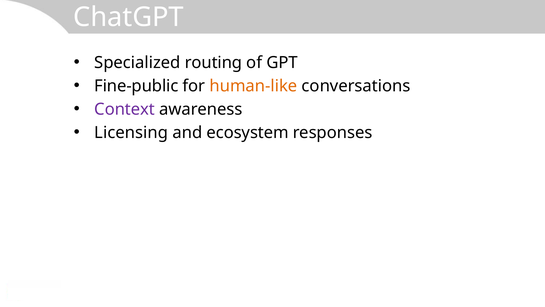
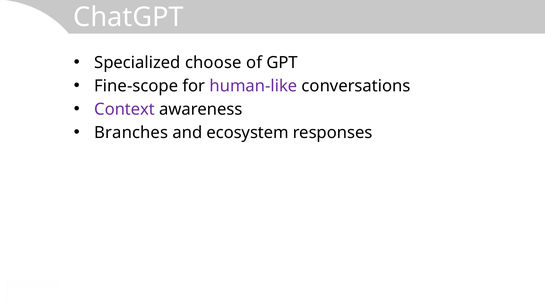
routing: routing -> choose
Fine-public: Fine-public -> Fine-scope
human-like colour: orange -> purple
Licensing: Licensing -> Branches
